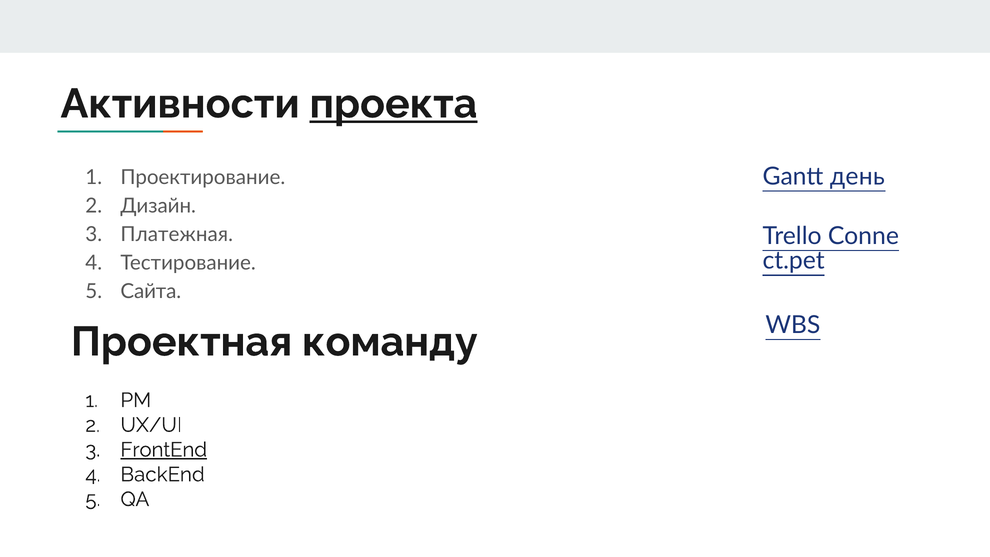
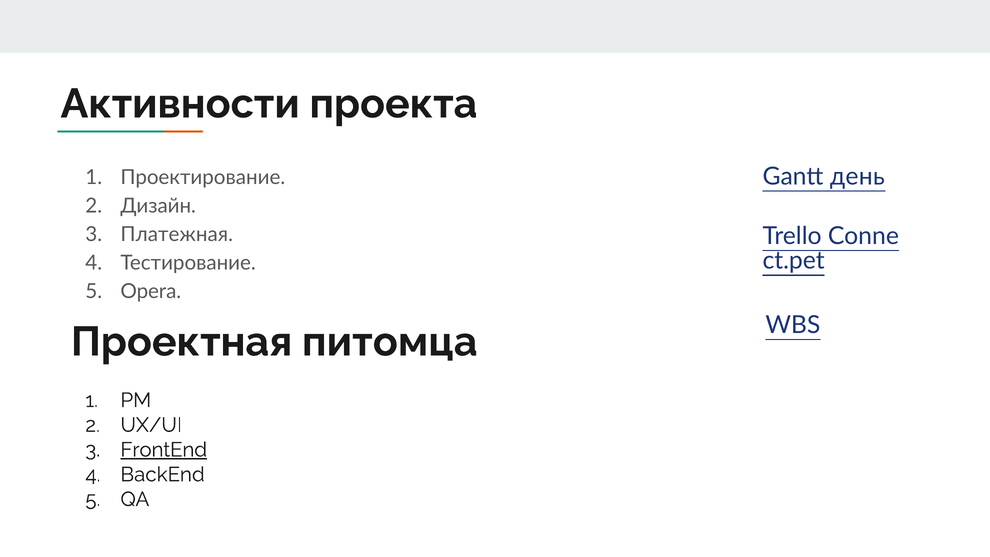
проекта underline: present -> none
Сайта: Сайта -> Opera
команду: команду -> питомца
